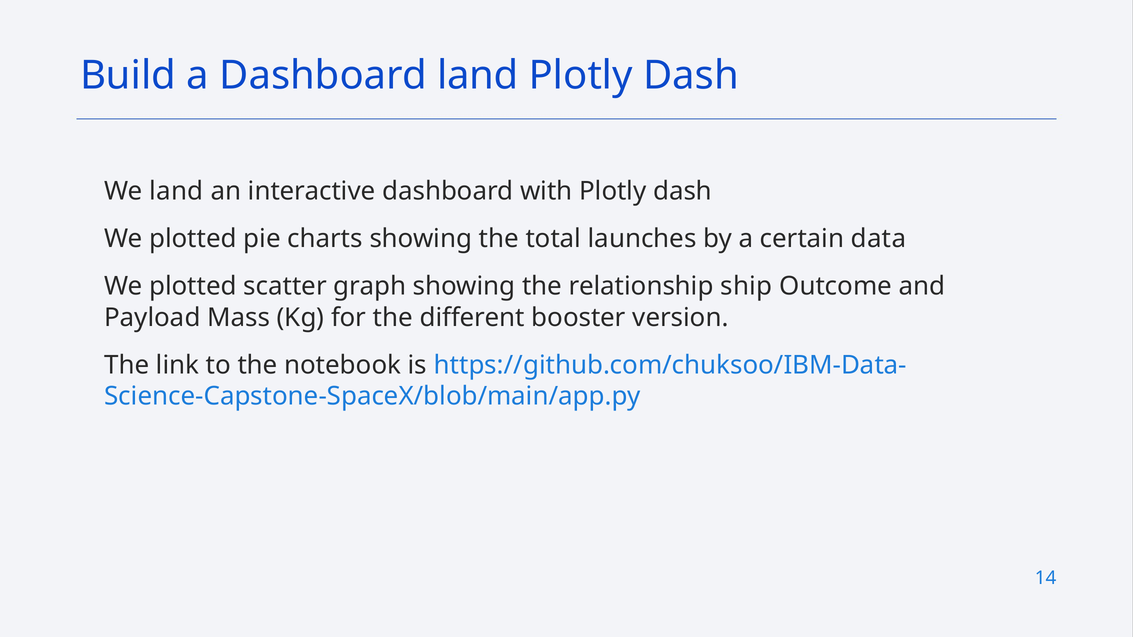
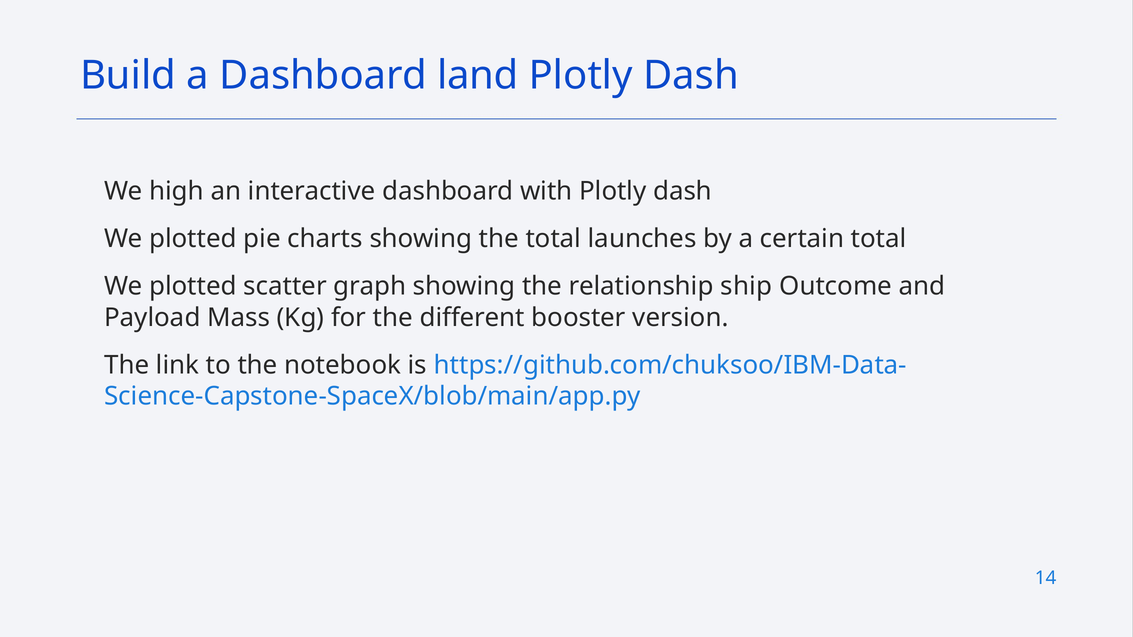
We land: land -> high
certain data: data -> total
